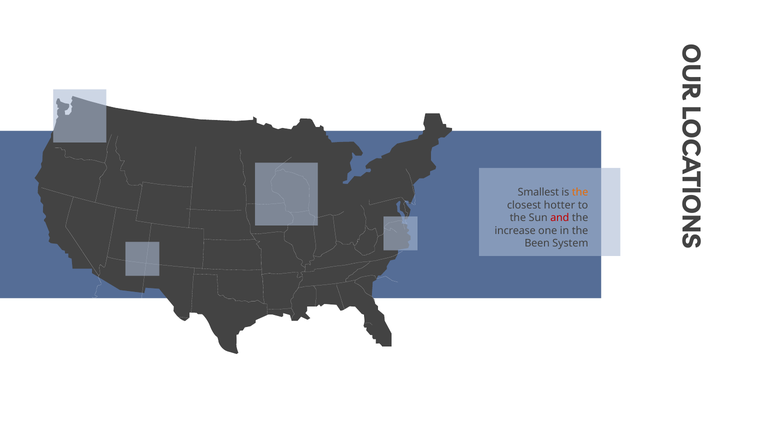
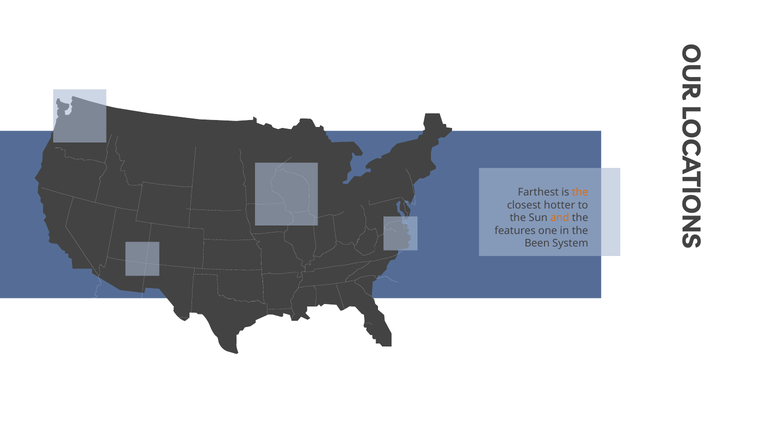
Smallest: Smallest -> Farthest
and colour: red -> orange
increase: increase -> features
